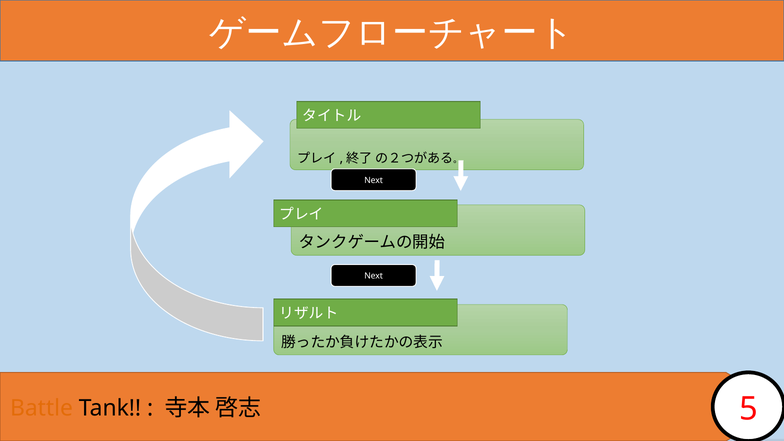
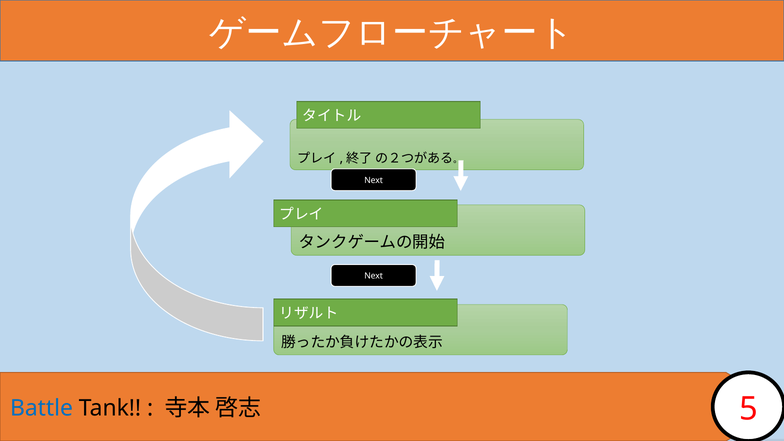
Battle colour: orange -> blue
